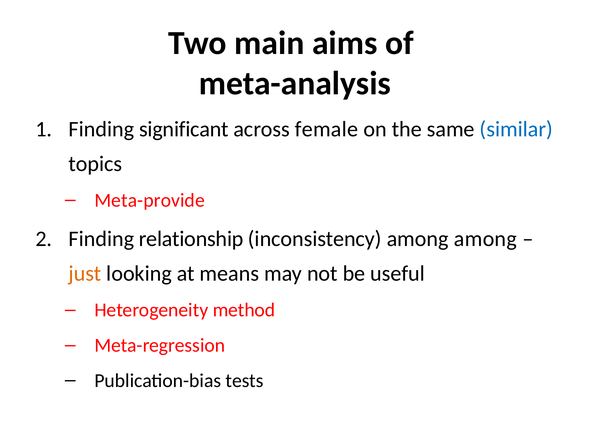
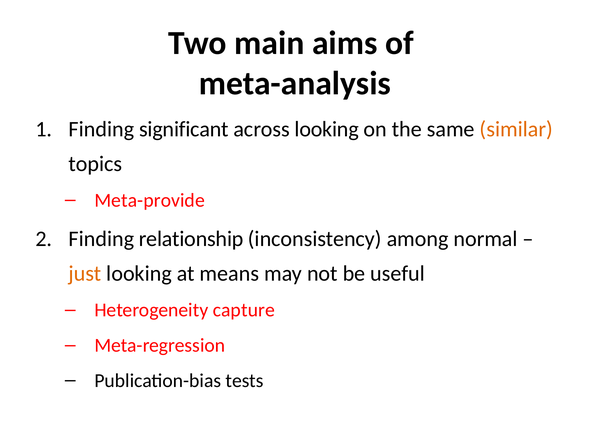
across female: female -> looking
similar colour: blue -> orange
among among: among -> normal
method: method -> capture
